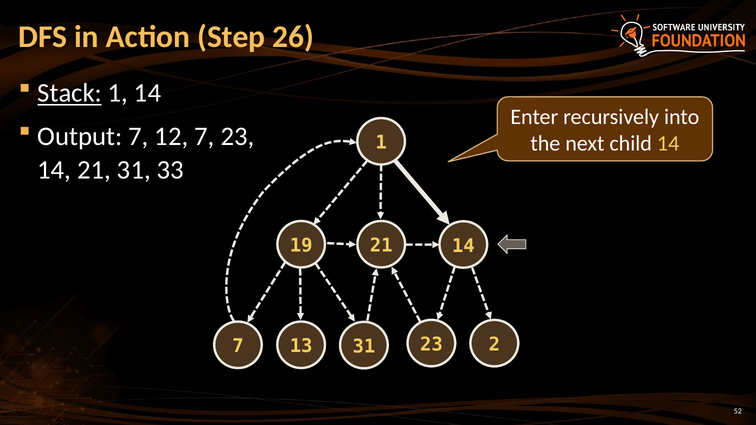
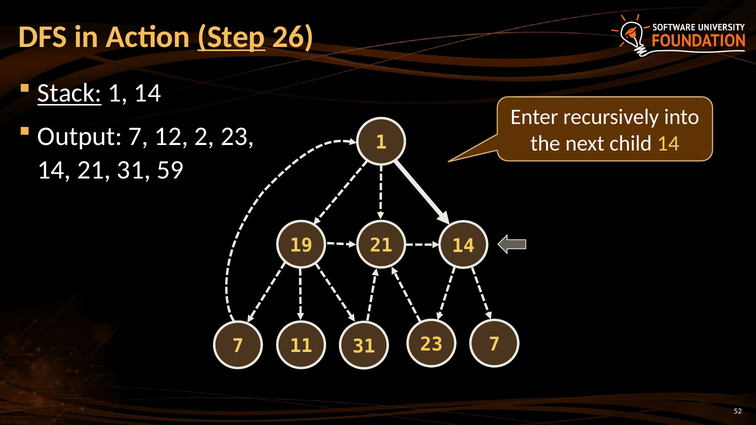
Step underline: none -> present
12 7: 7 -> 2
33: 33 -> 59
13: 13 -> 11
31 2: 2 -> 7
